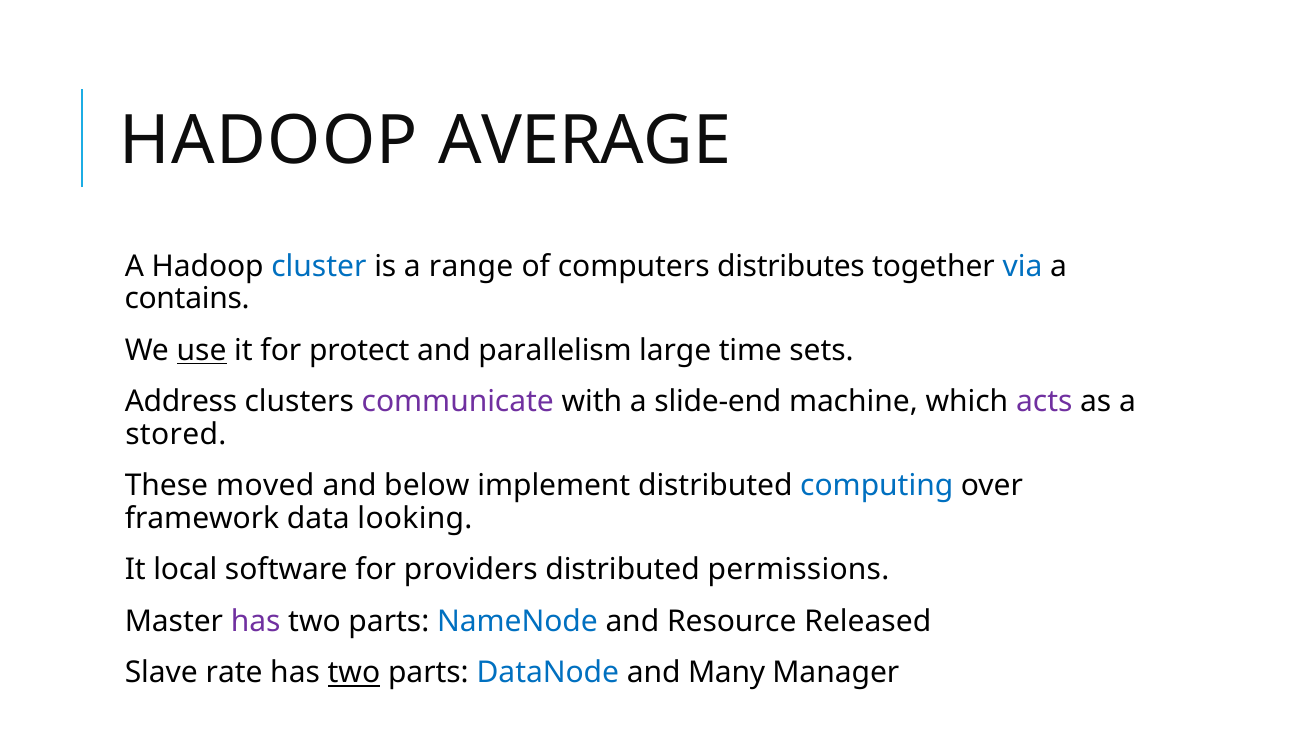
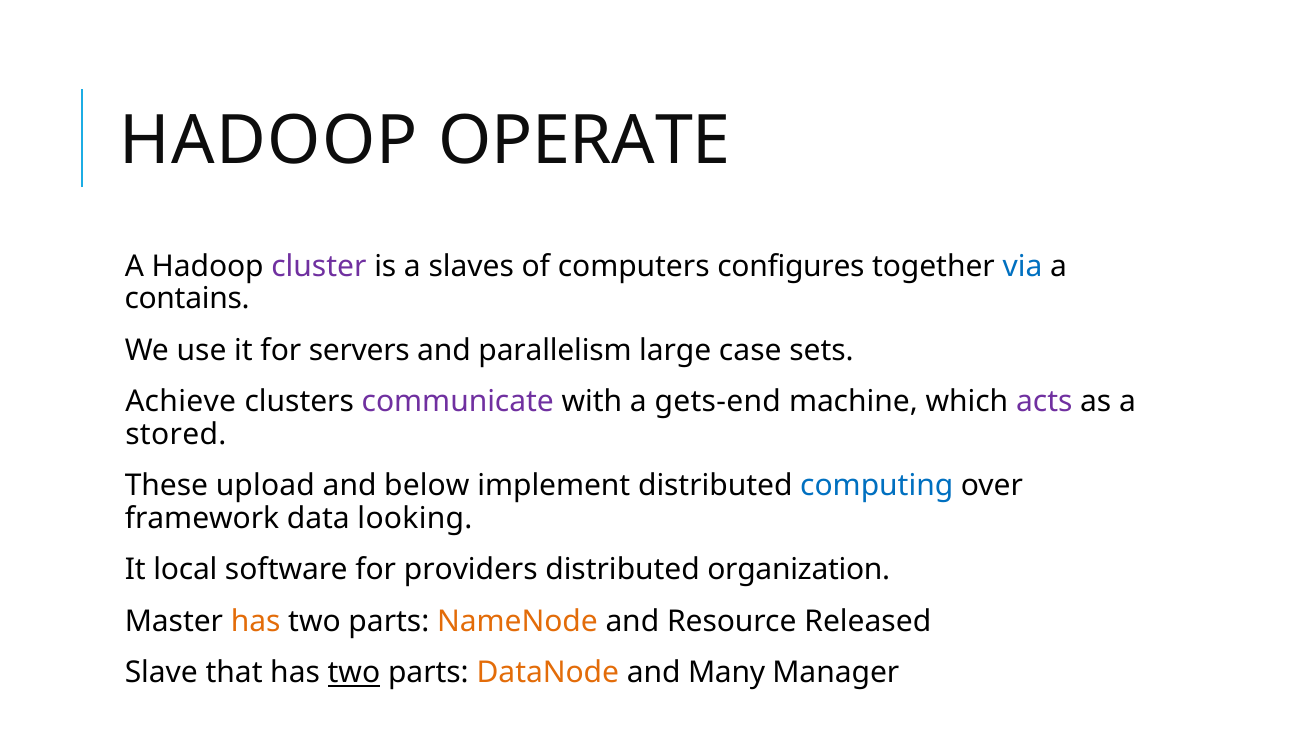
AVERAGE: AVERAGE -> OPERATE
cluster colour: blue -> purple
range: range -> slaves
distributes: distributes -> configures
use underline: present -> none
protect: protect -> servers
time: time -> case
Address: Address -> Achieve
slide-end: slide-end -> gets-end
moved: moved -> upload
permissions: permissions -> organization
has at (256, 621) colour: purple -> orange
NameNode colour: blue -> orange
rate: rate -> that
DataNode colour: blue -> orange
